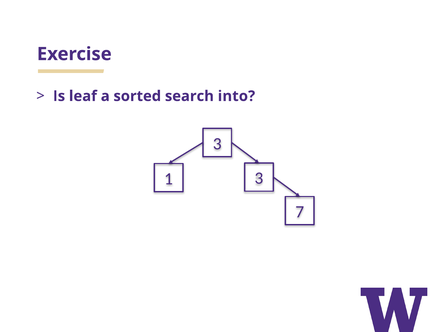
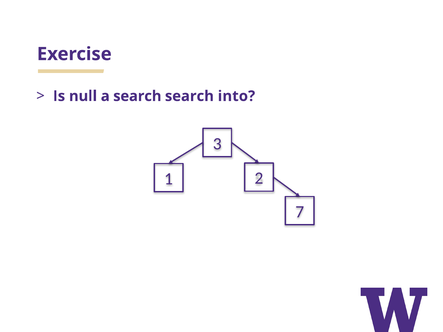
leaf: leaf -> null
a sorted: sorted -> search
1 3: 3 -> 2
